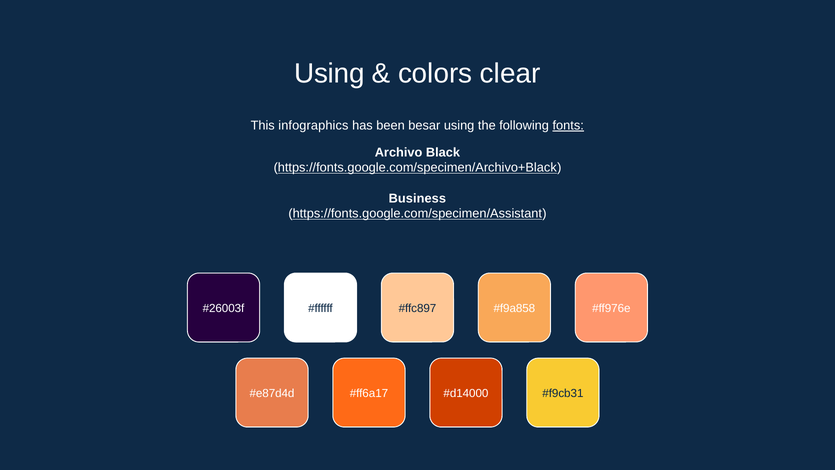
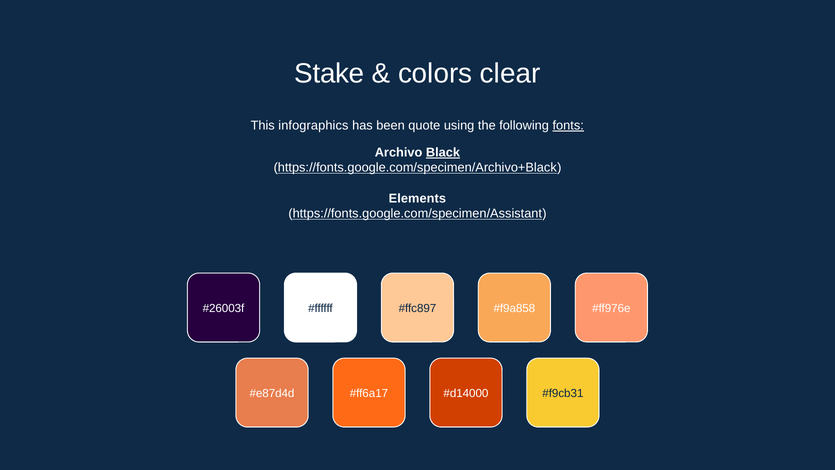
Using at (329, 74): Using -> Stake
besar: besar -> quote
Black underline: none -> present
Business: Business -> Elements
